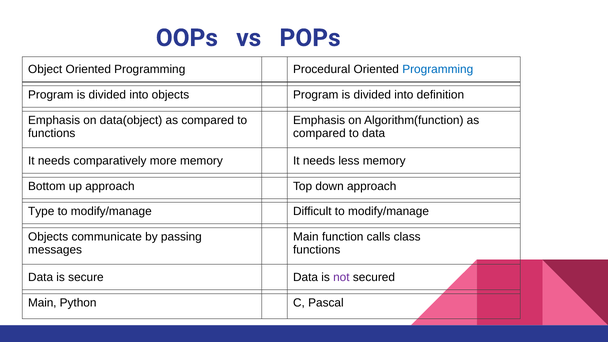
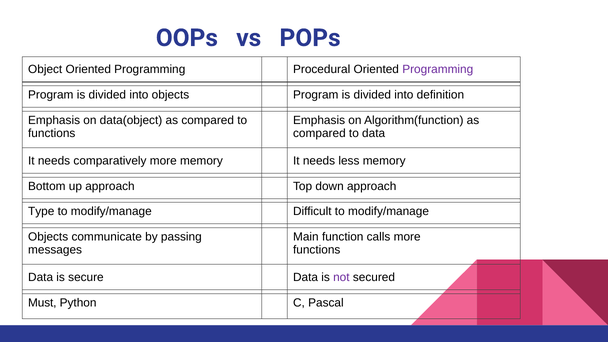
Programming at (438, 70) colour: blue -> purple
calls class: class -> more
Main at (42, 303): Main -> Must
